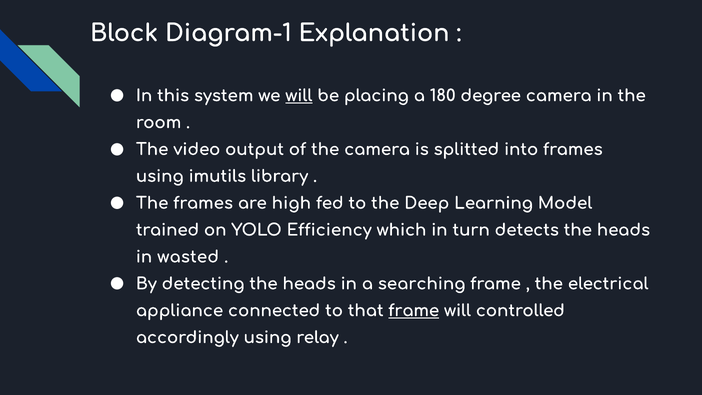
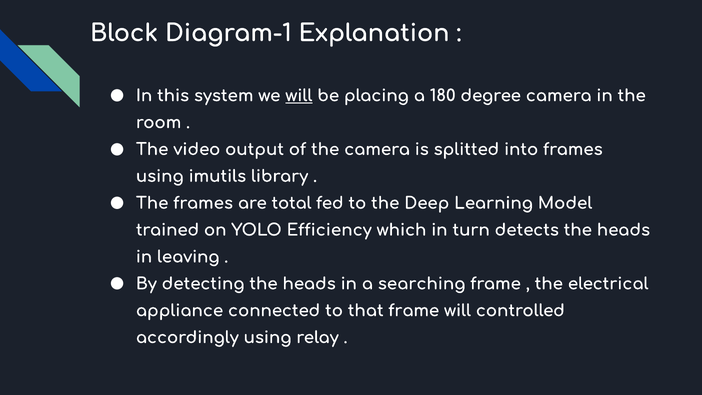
high: high -> total
wasted: wasted -> leaving
frame at (414, 311) underline: present -> none
